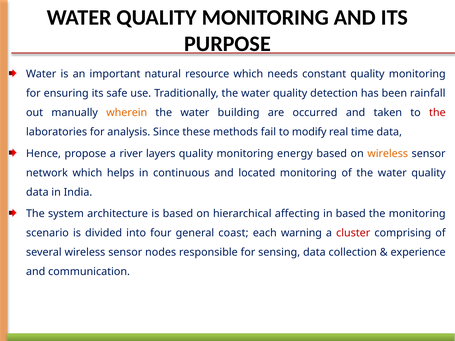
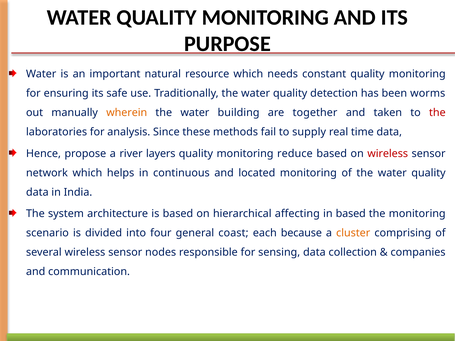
rainfall: rainfall -> worms
occurred: occurred -> together
modify: modify -> supply
energy: energy -> reduce
wireless at (388, 154) colour: orange -> red
warning: warning -> because
cluster colour: red -> orange
experience: experience -> companies
